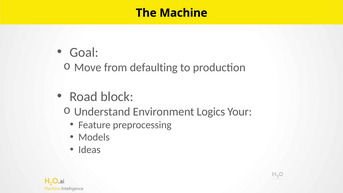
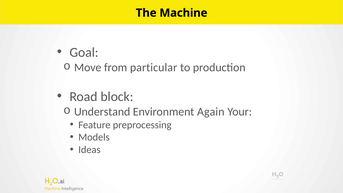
defaulting: defaulting -> particular
Logics: Logics -> Again
